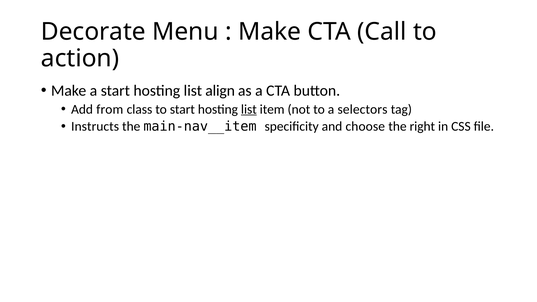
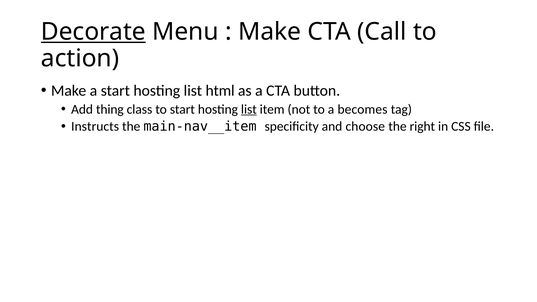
Decorate underline: none -> present
align: align -> html
from: from -> thing
selectors: selectors -> becomes
